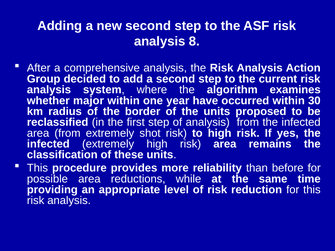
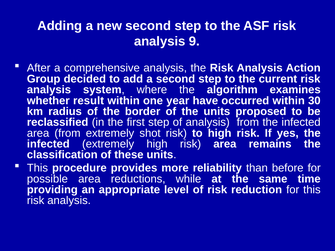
8: 8 -> 9
major: major -> result
